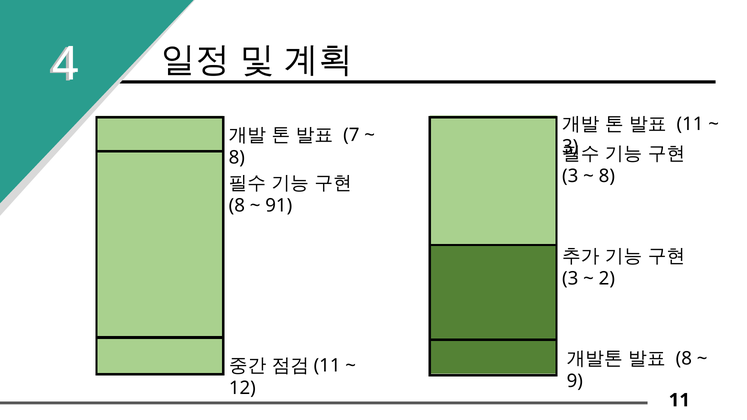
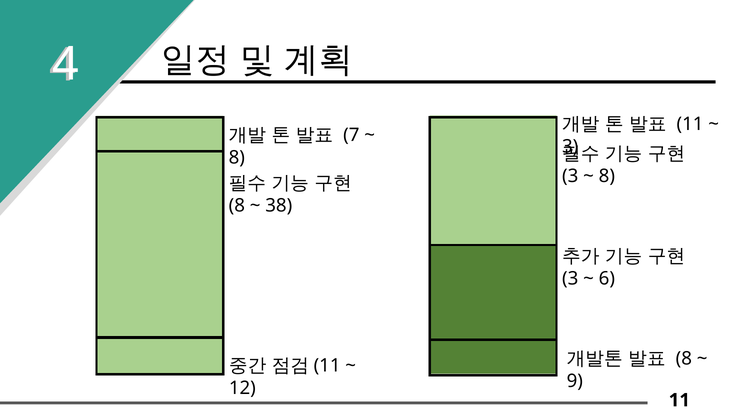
91: 91 -> 38
2: 2 -> 6
